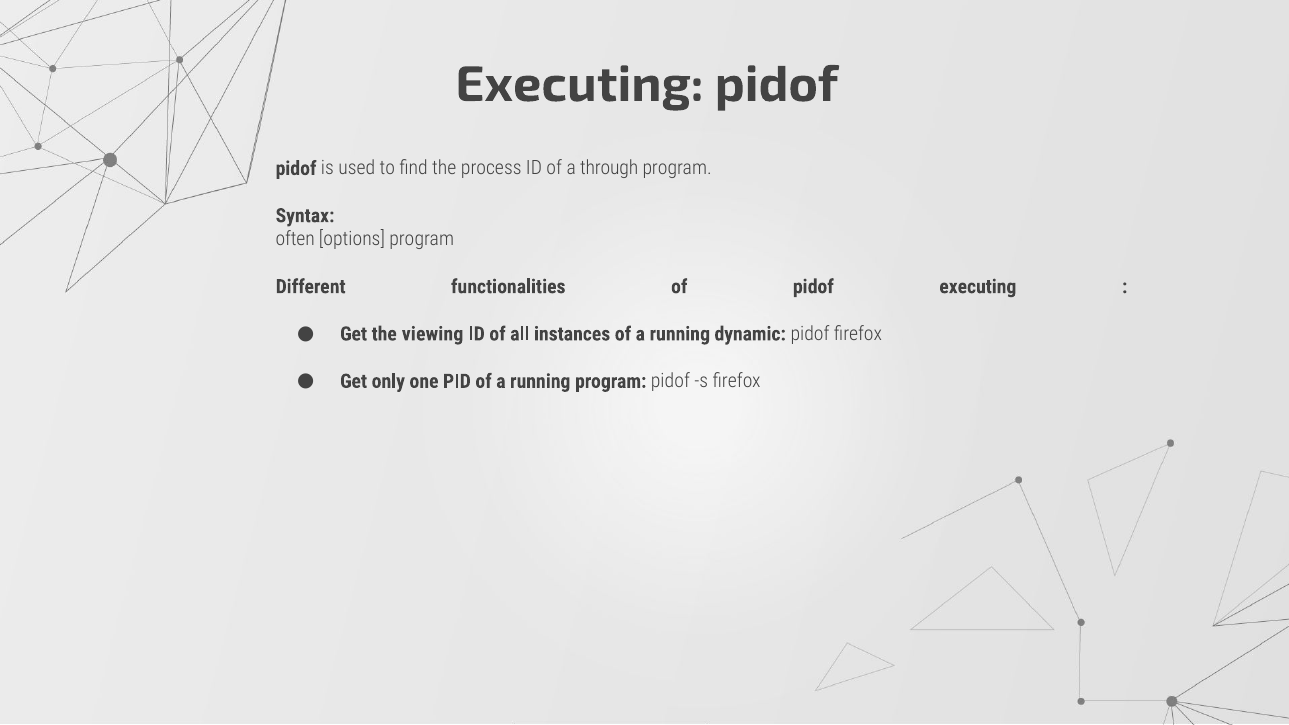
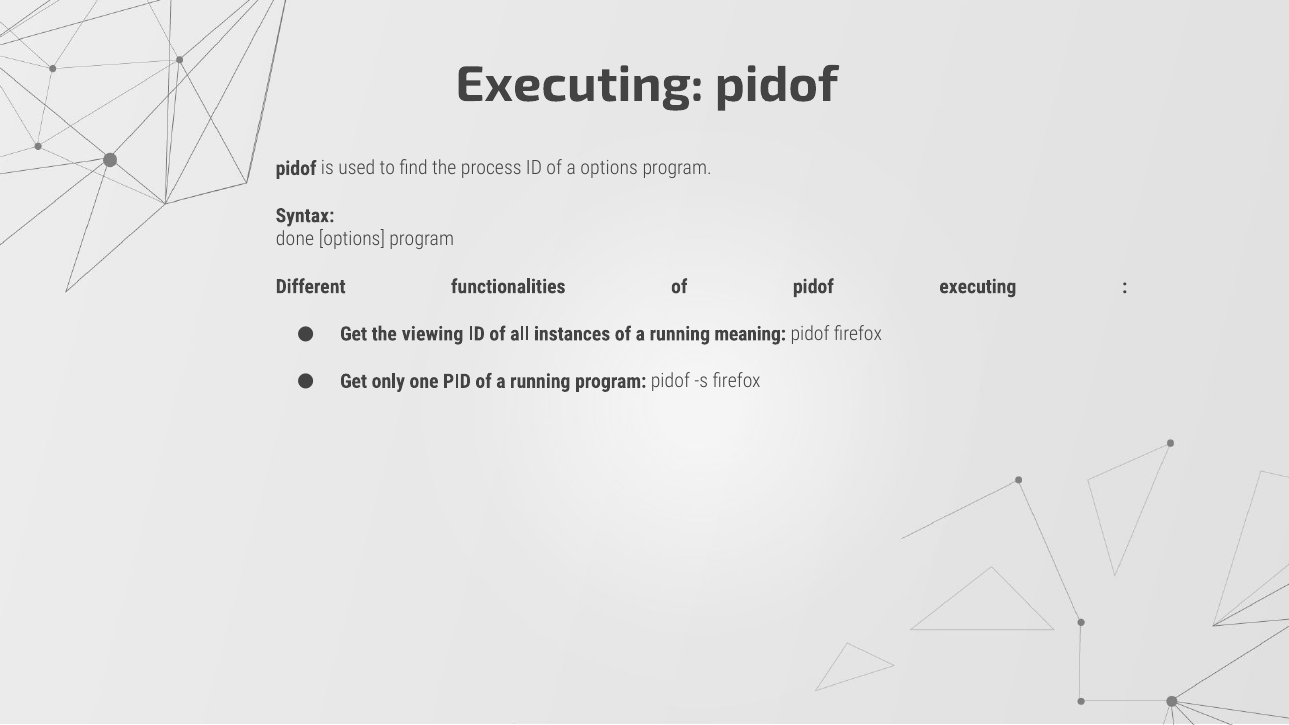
a through: through -> options
often: often -> done
dynamic: dynamic -> meaning
